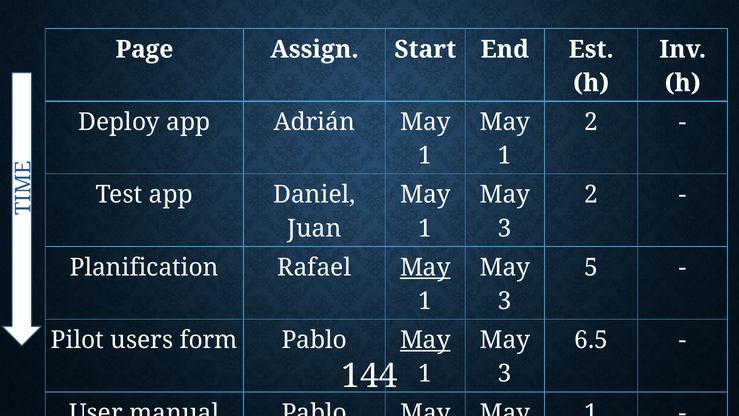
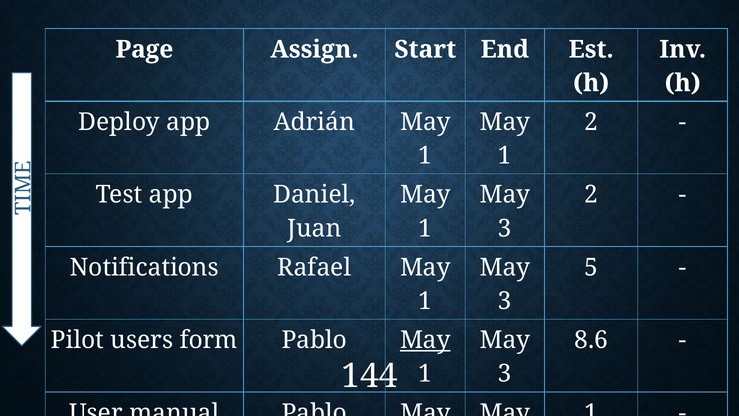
Planification: Planification -> Notifications
May at (425, 267) underline: present -> none
6.5: 6.5 -> 8.6
